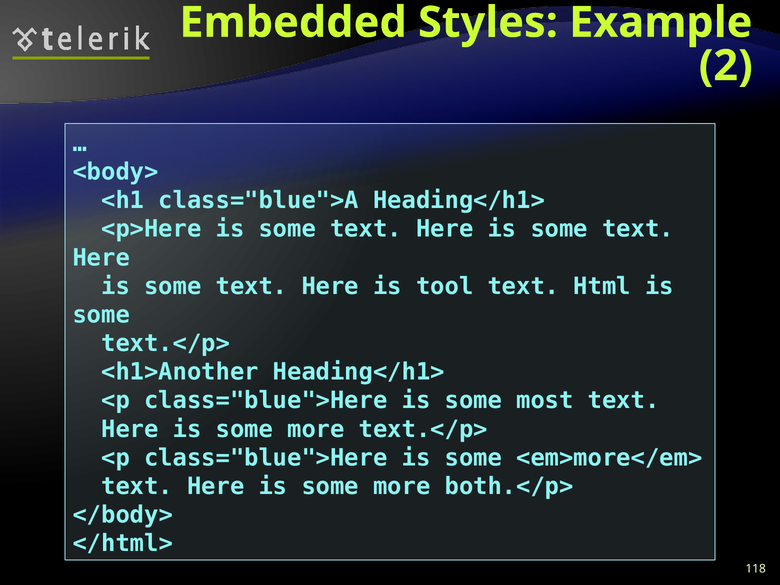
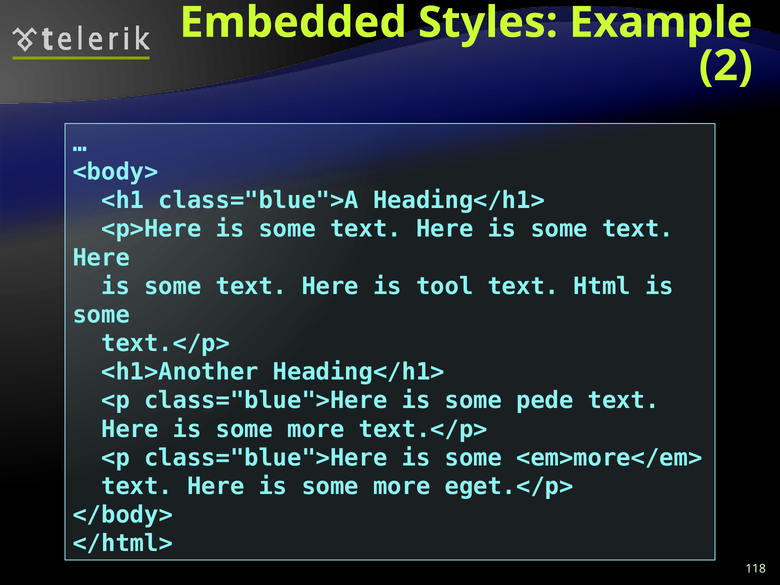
most: most -> pede
both.</p>: both.</p> -> eget.</p>
